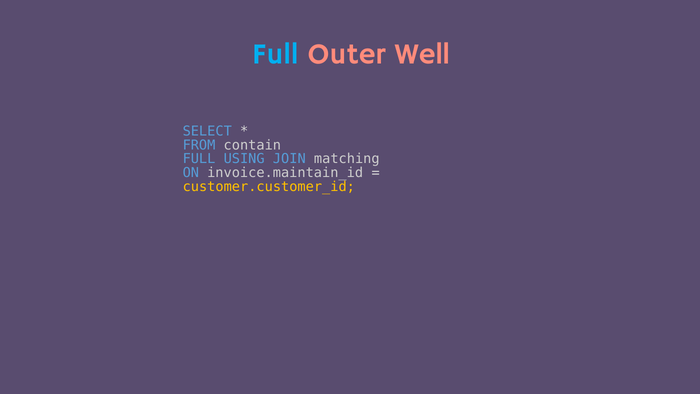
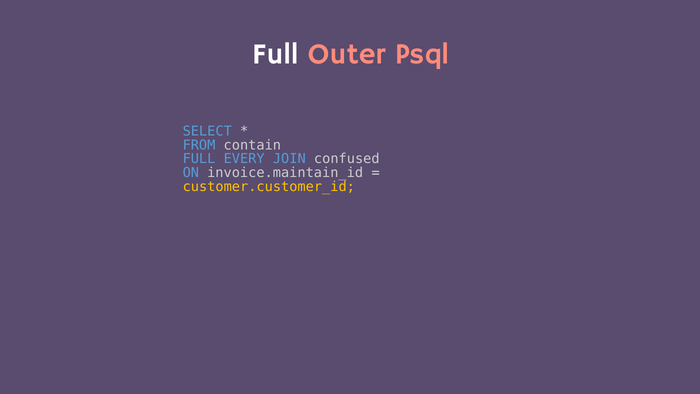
Full at (275, 54) colour: light blue -> white
Well: Well -> Psql
USING: USING -> EVERY
matching: matching -> confused
